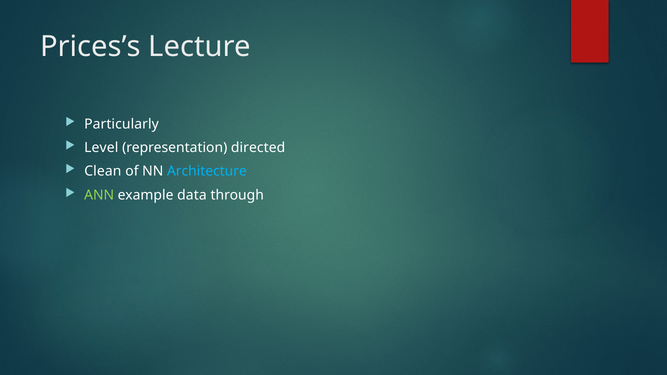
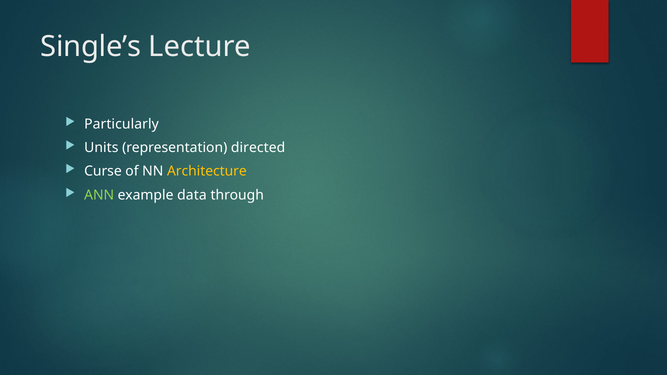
Prices’s: Prices’s -> Single’s
Level: Level -> Units
Clean: Clean -> Curse
Architecture colour: light blue -> yellow
